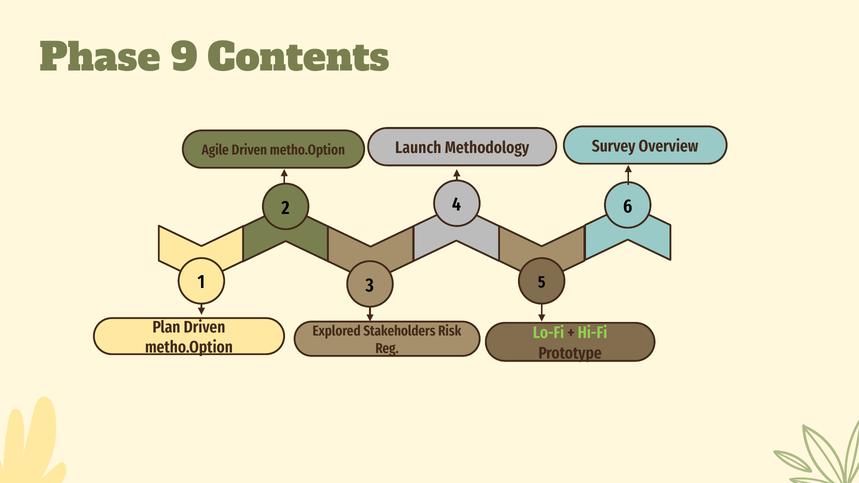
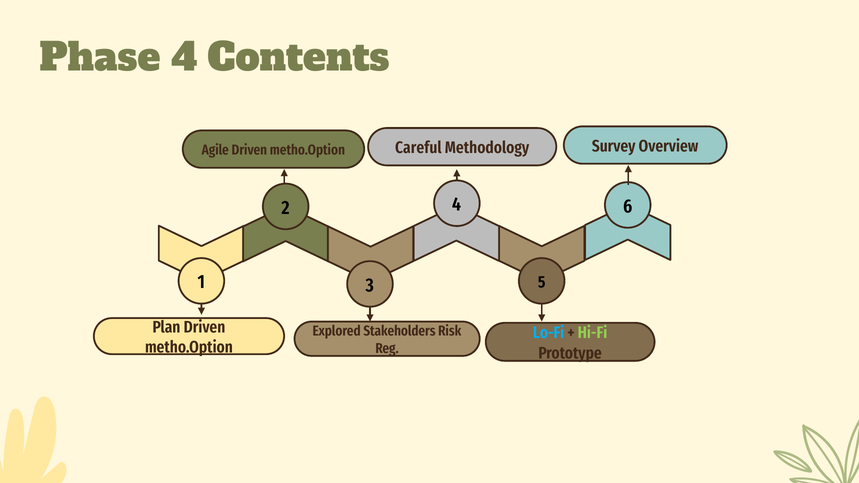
Phase 9: 9 -> 4
Launch: Launch -> Careful
Lo-Fi colour: light green -> light blue
